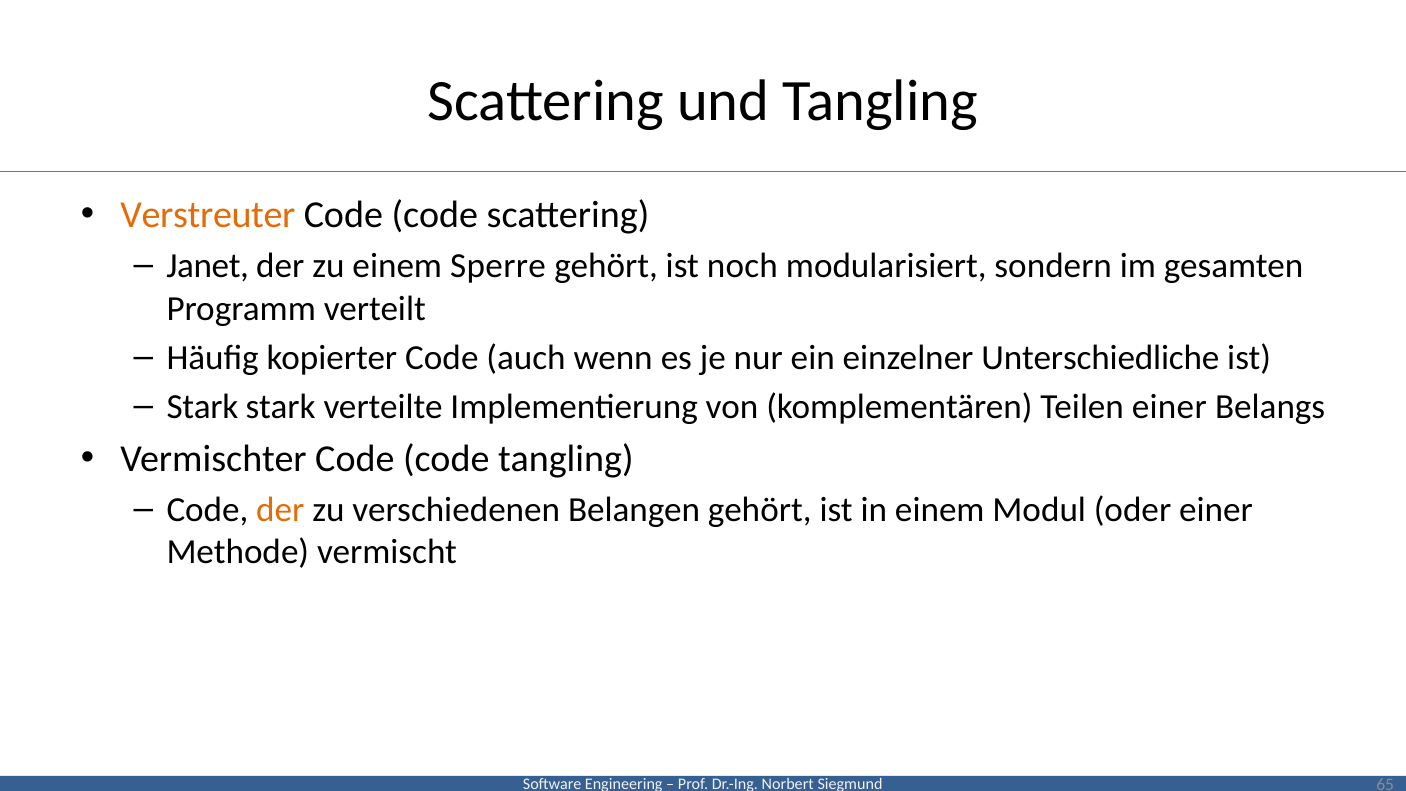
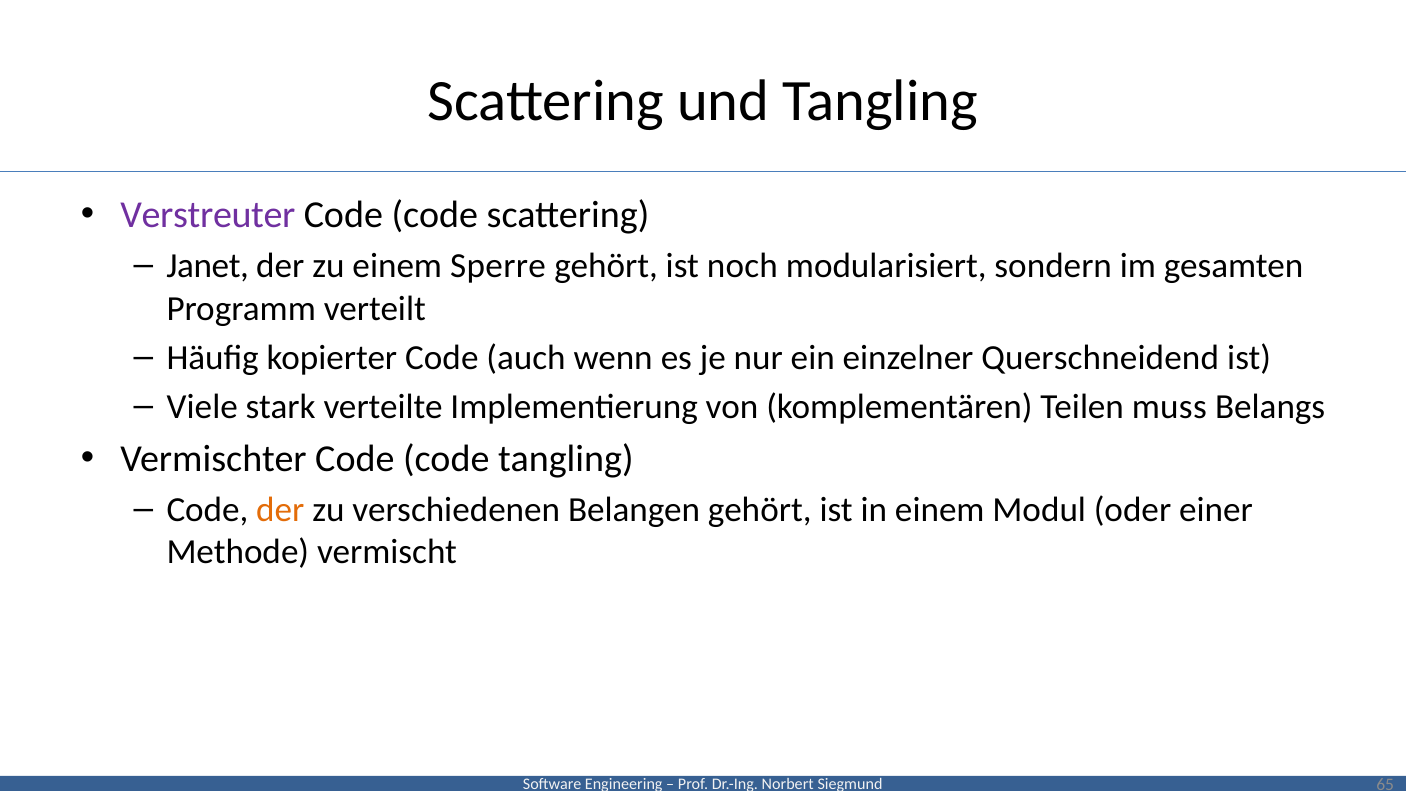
Verstreuter colour: orange -> purple
Unterschiedliche: Unterschiedliche -> Querschneidend
Stark at (202, 407): Stark -> Viele
Teilen einer: einer -> muss
